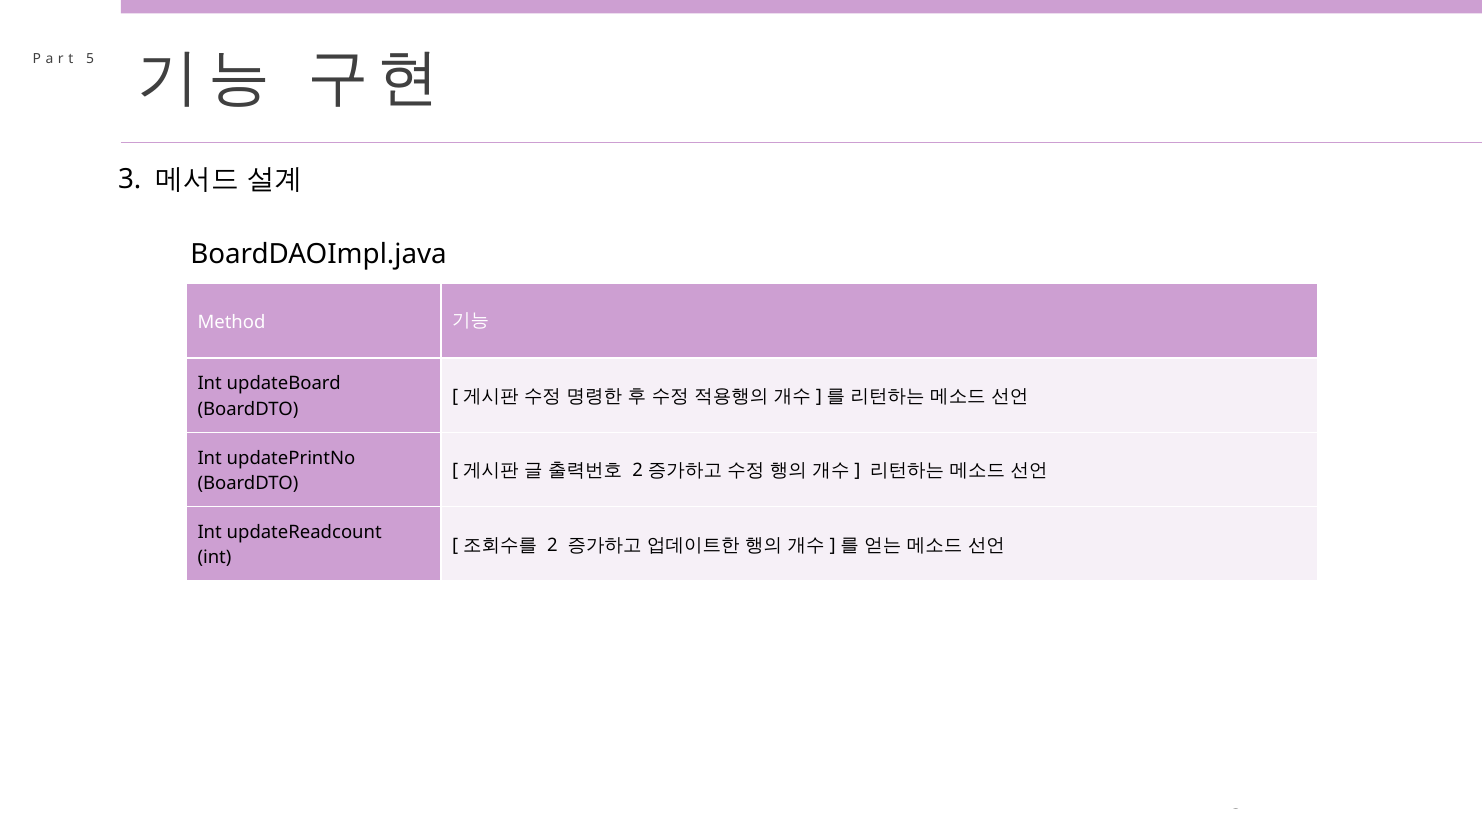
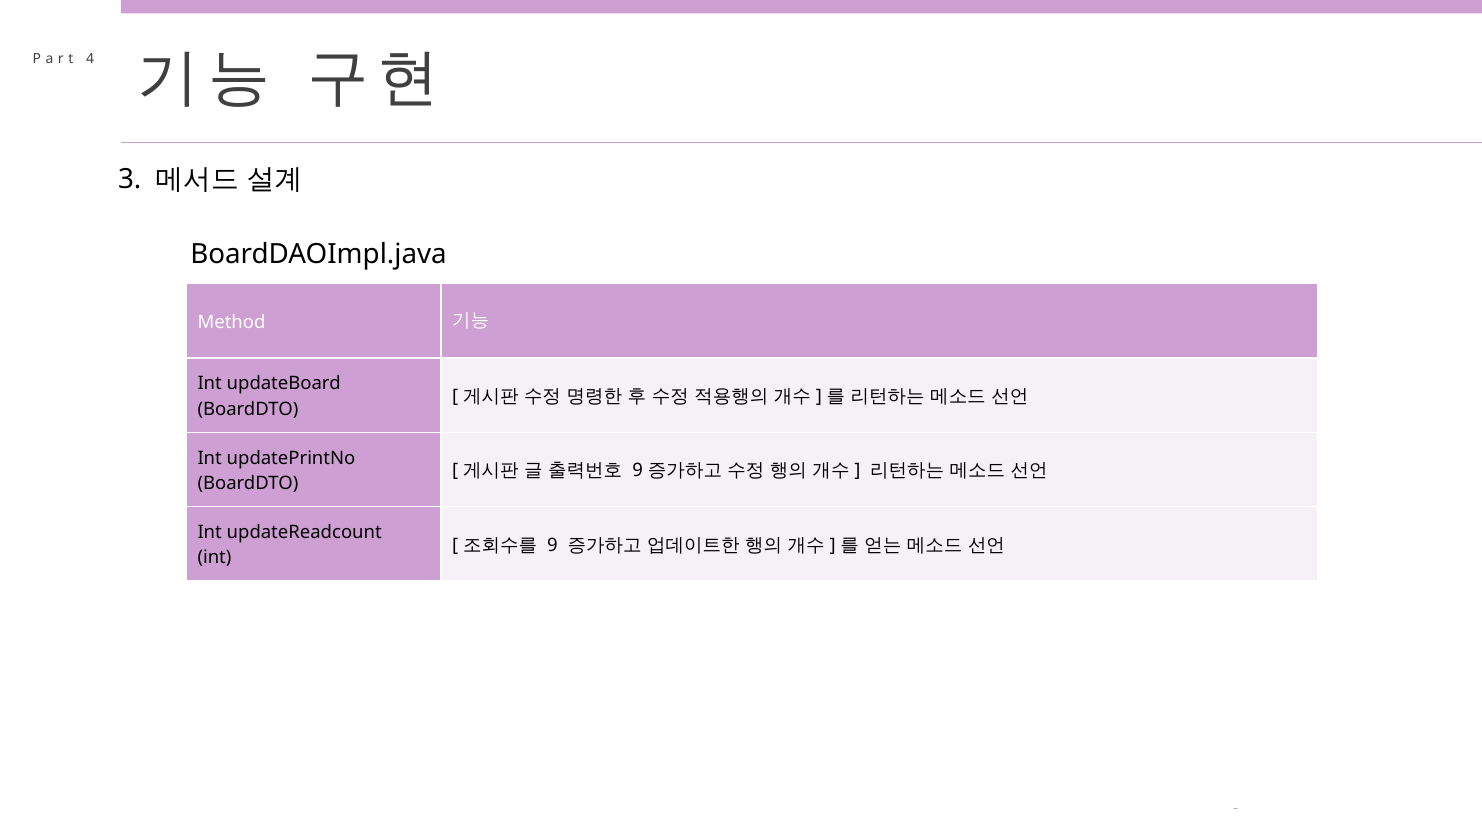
5: 5 -> 4
2 at (638, 470): 2 -> 9
2 at (553, 545): 2 -> 9
